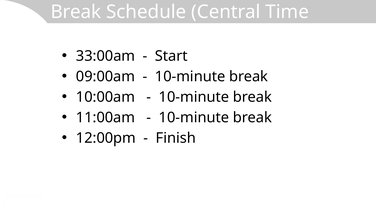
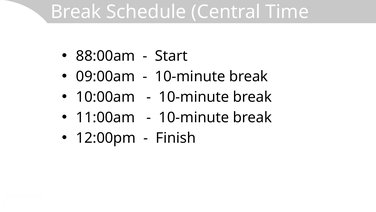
33:00am: 33:00am -> 88:00am
